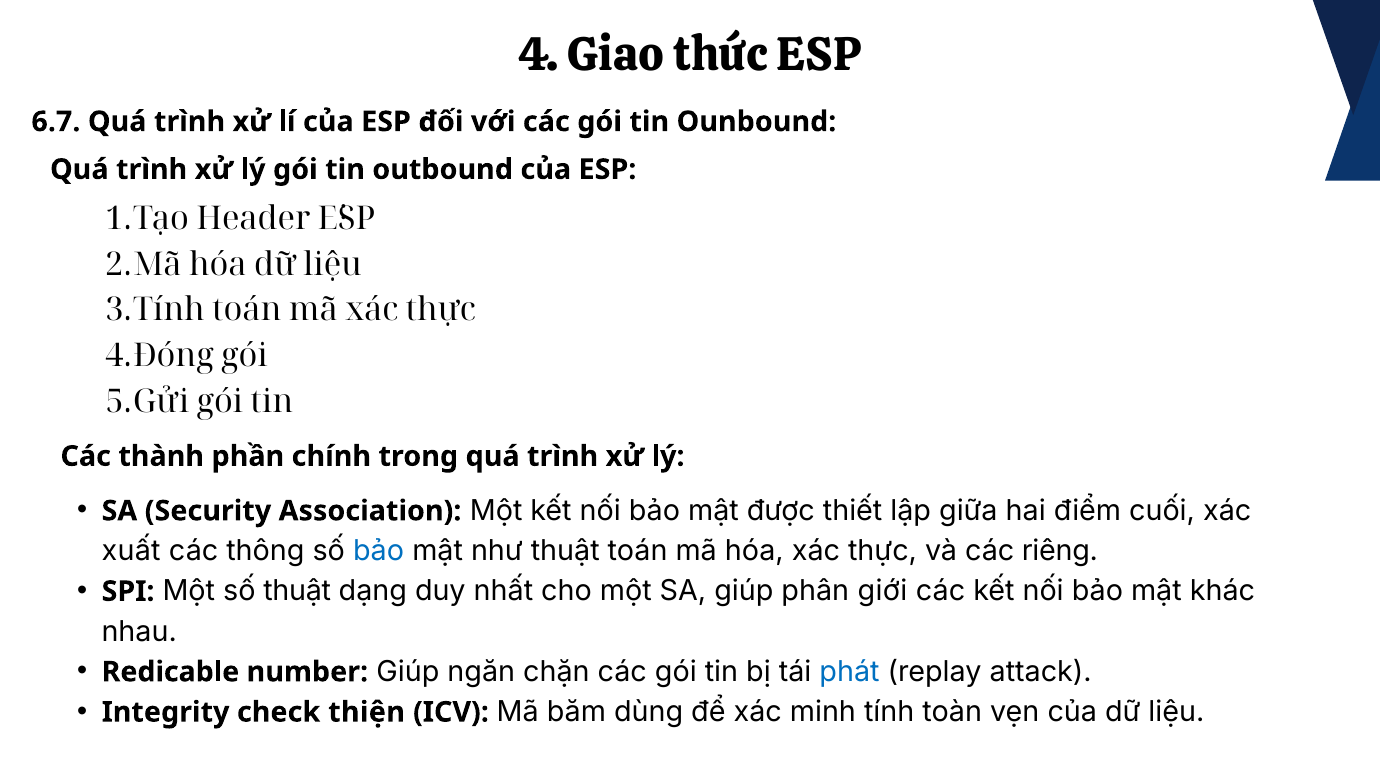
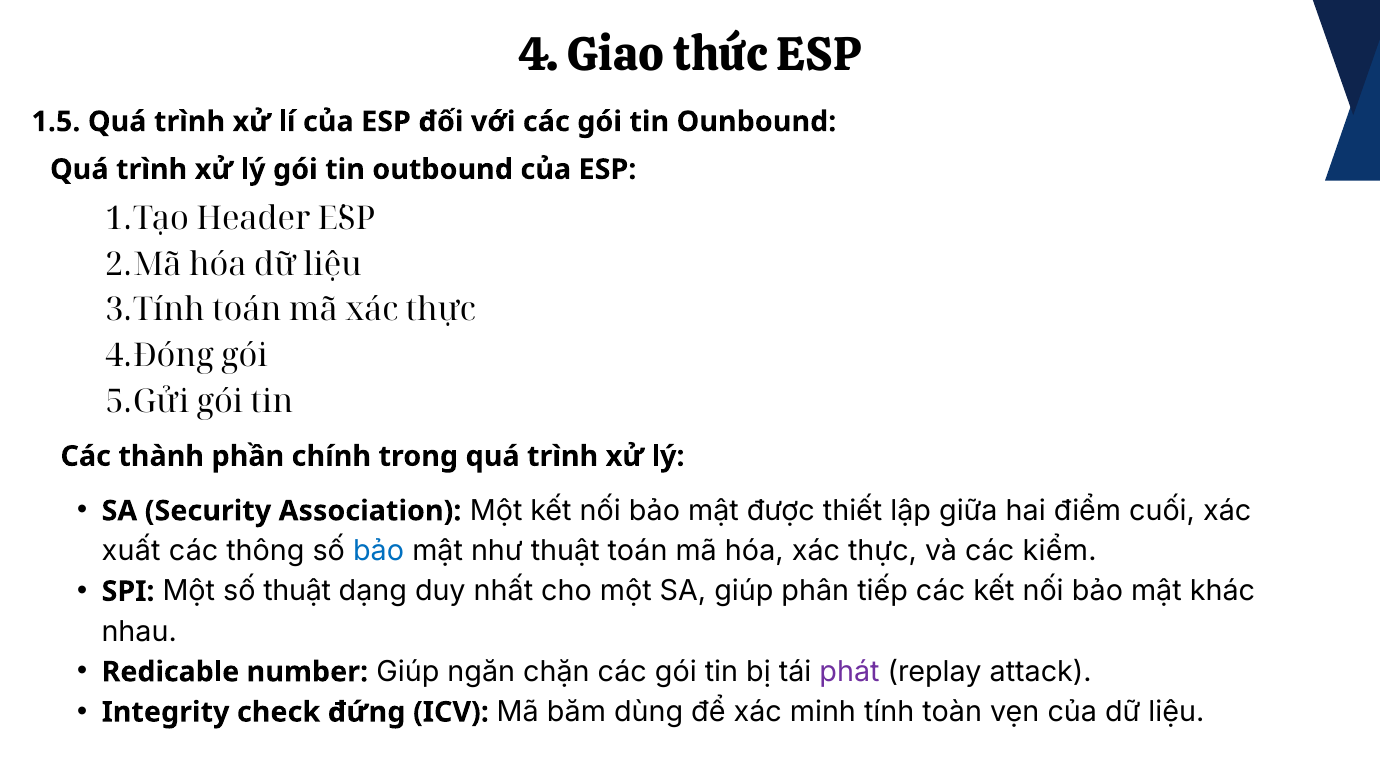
6.7: 6.7 -> 1.5
riêng: riêng -> kiểm
giới: giới -> tiếp
phát colour: blue -> purple
thiện: thiện -> đứng
